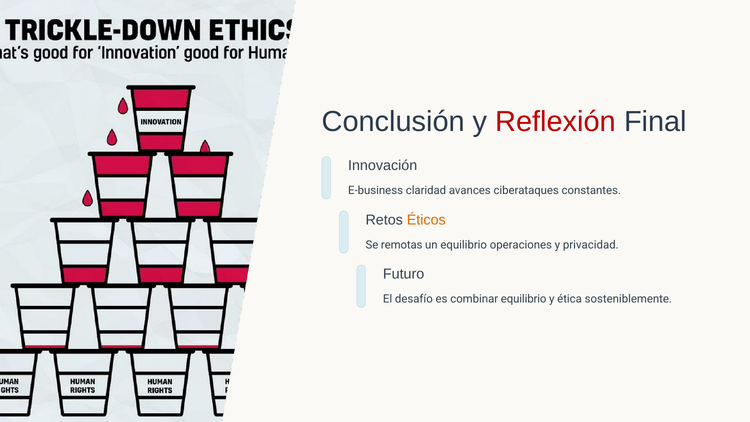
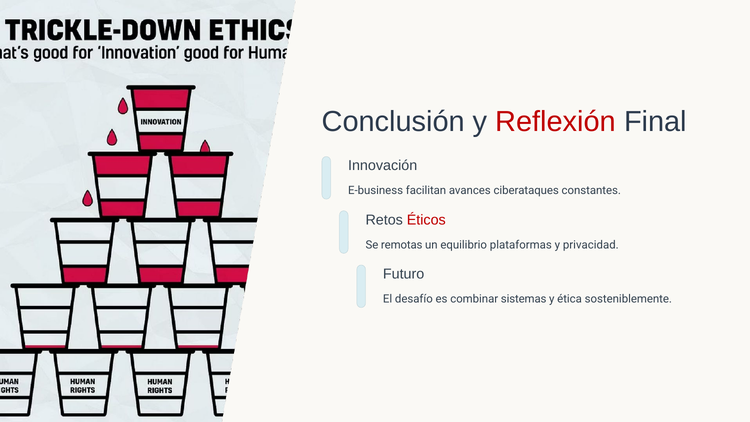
claridad: claridad -> facilitan
Éticos colour: orange -> red
operaciones: operaciones -> plataformas
combinar equilibrio: equilibrio -> sistemas
